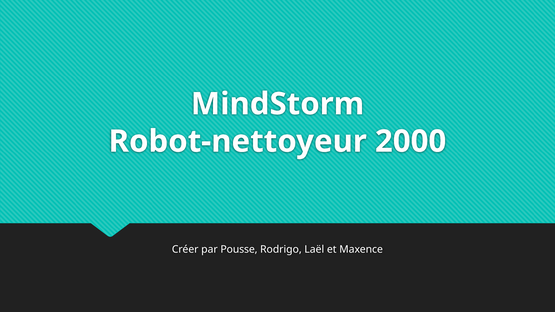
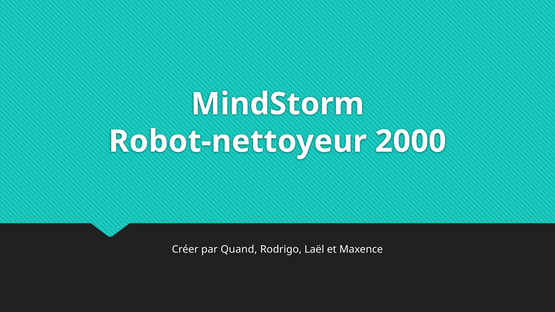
Pousse: Pousse -> Quand
